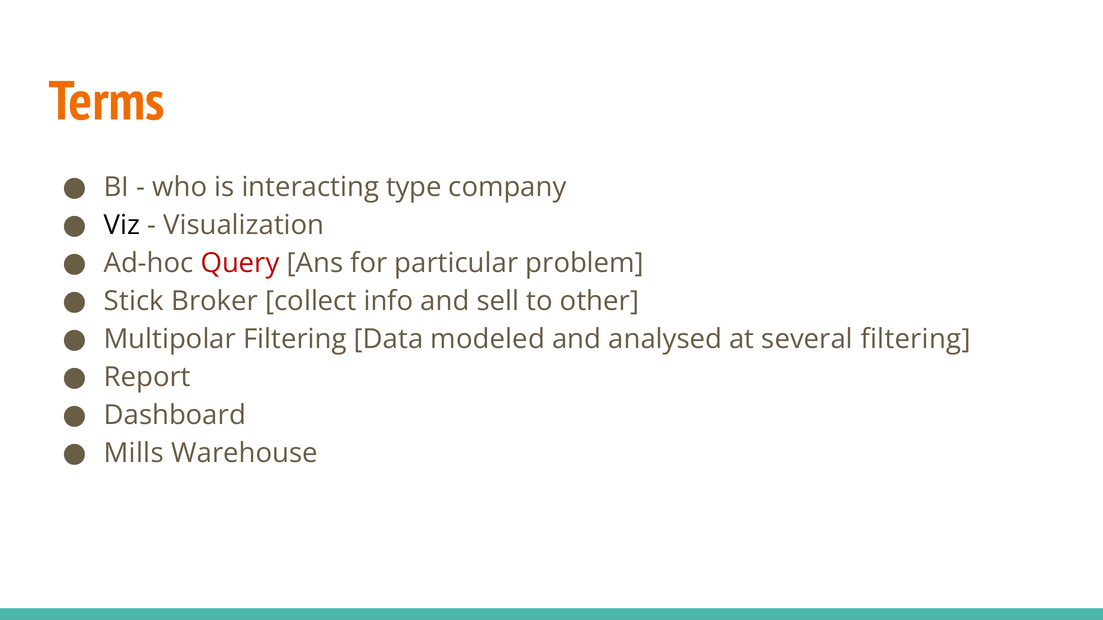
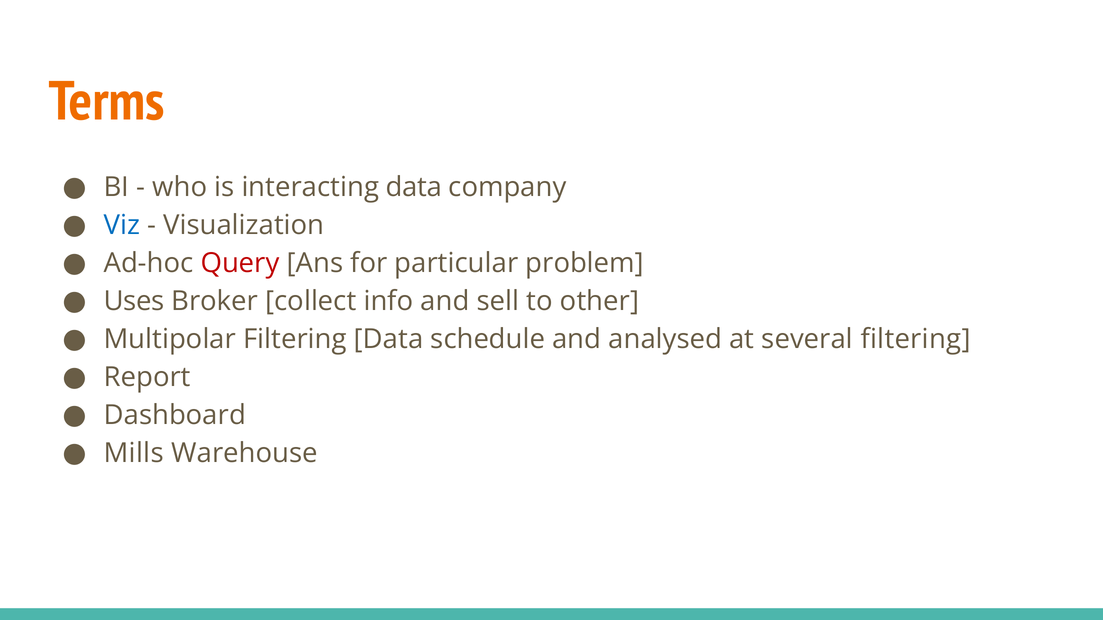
interacting type: type -> data
Viz colour: black -> blue
Stick: Stick -> Uses
modeled: modeled -> schedule
